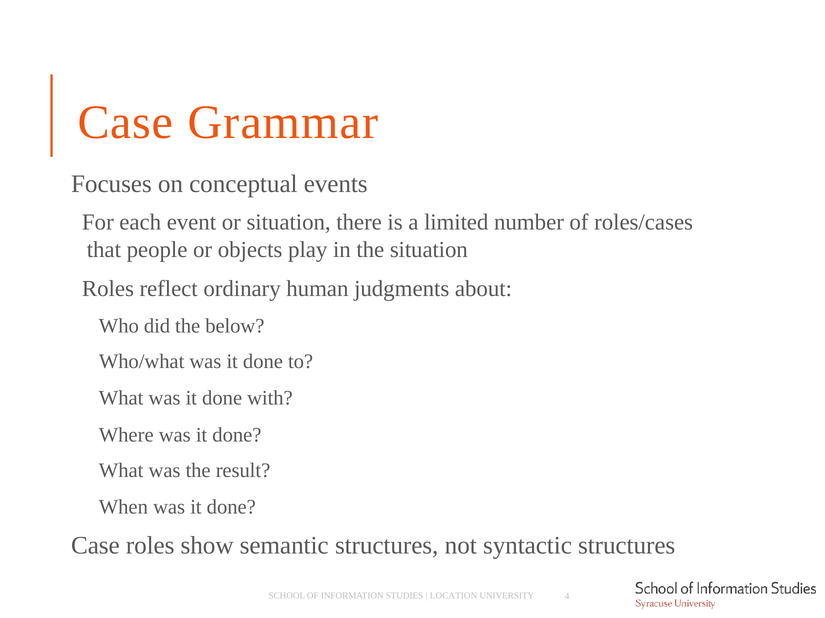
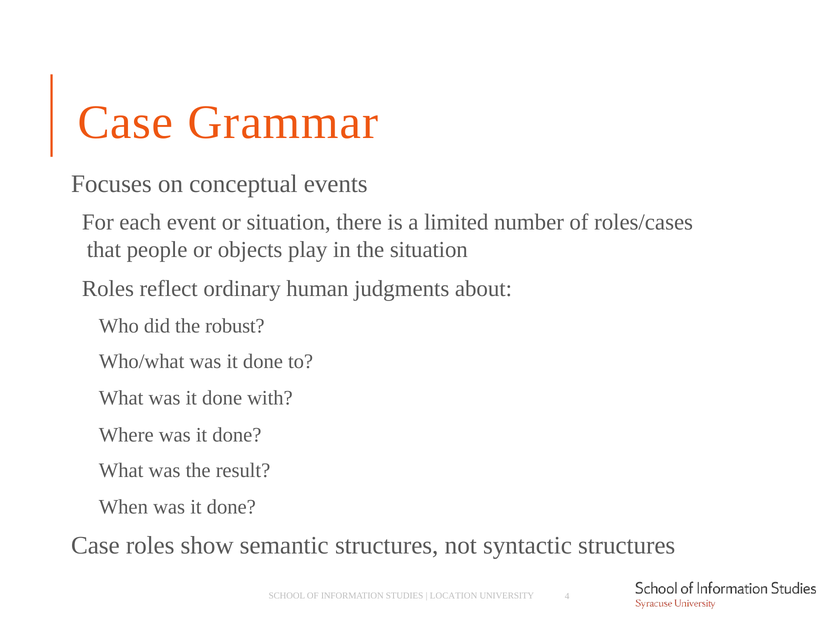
below: below -> robust
